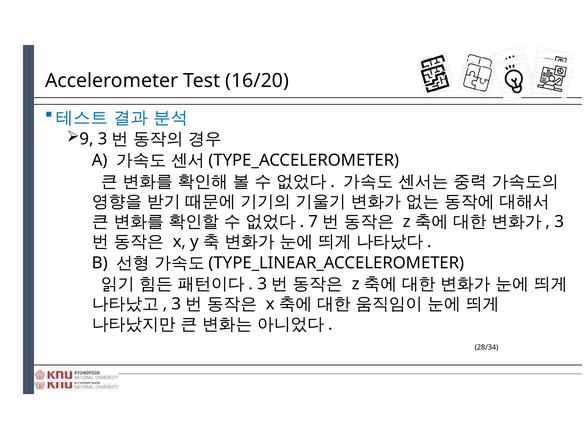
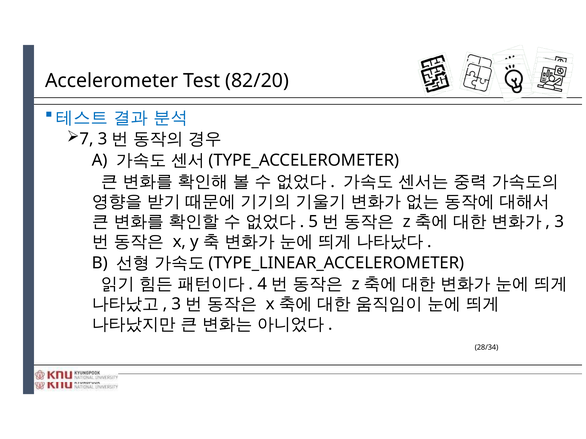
16/20: 16/20 -> 82/20
9: 9 -> 7
7: 7 -> 5
3 at (262, 284): 3 -> 4
